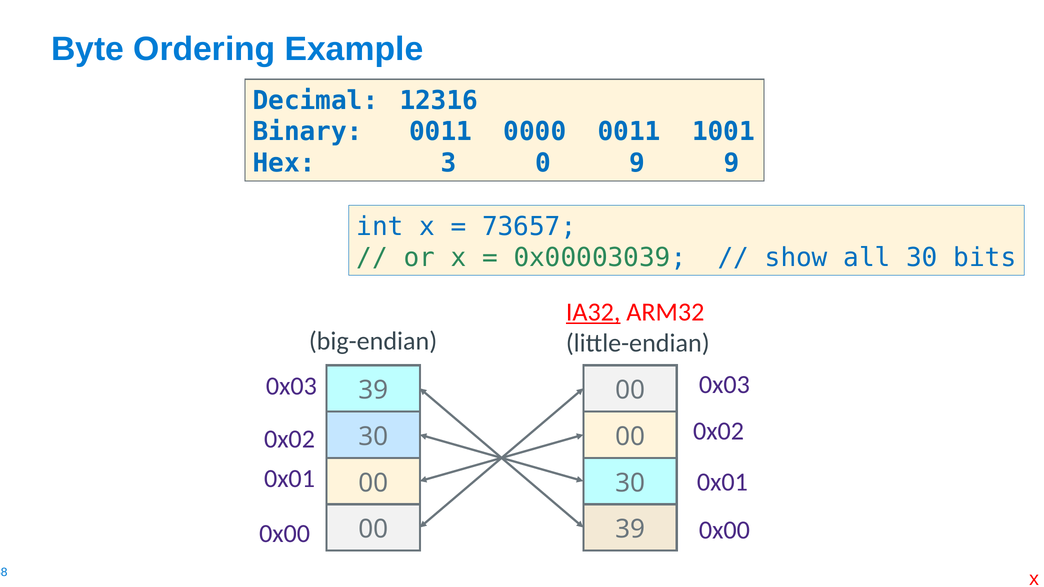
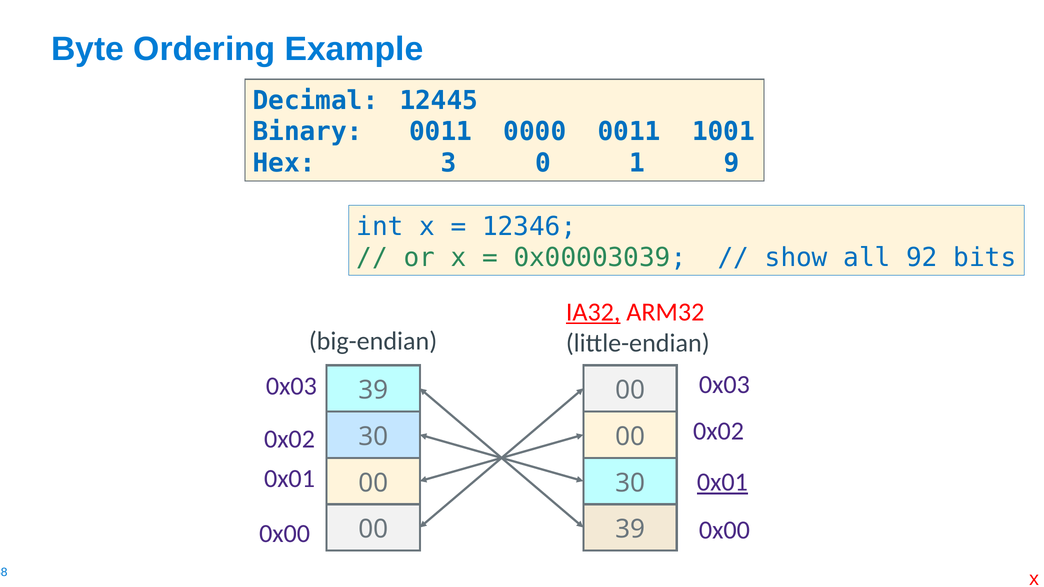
12316: 12316 -> 12445
0 9: 9 -> 1
73657: 73657 -> 12346
all 30: 30 -> 92
0x01 at (722, 482) underline: none -> present
